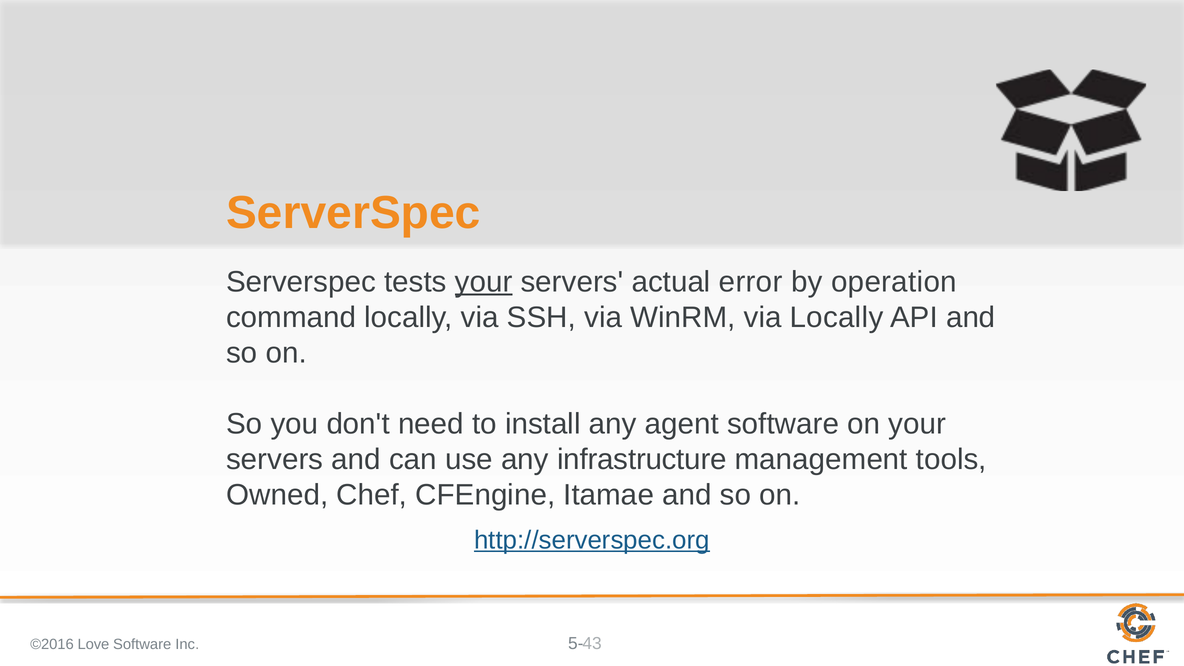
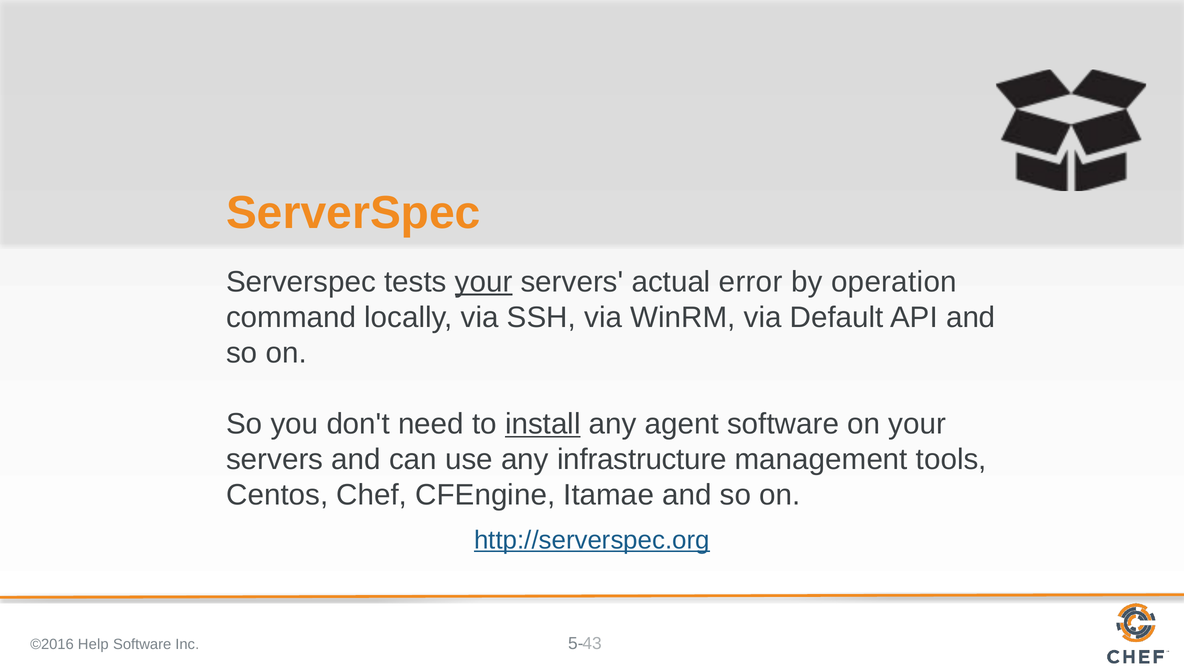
via Locally: Locally -> Default
install underline: none -> present
Owned: Owned -> Centos
Love: Love -> Help
